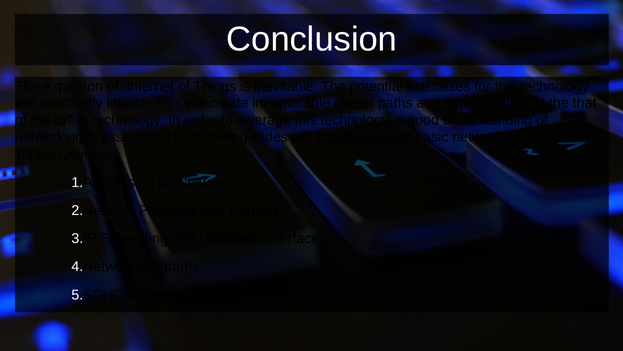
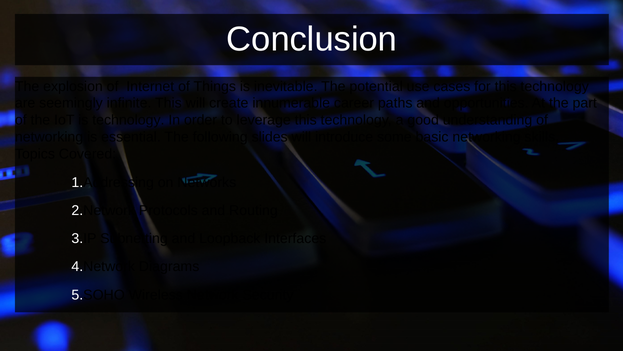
that: that -> part
